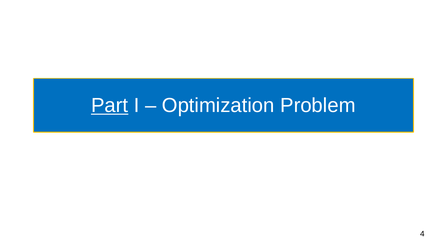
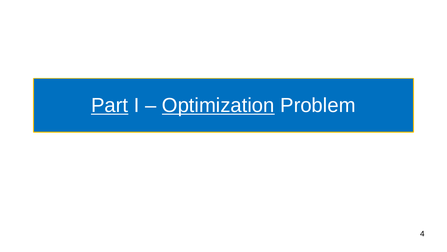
Optimization underline: none -> present
